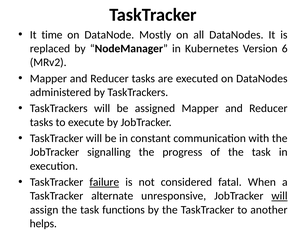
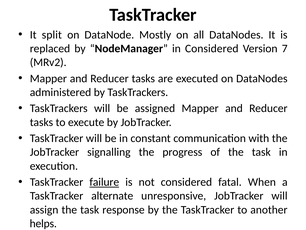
time: time -> split
in Kubernetes: Kubernetes -> Considered
6: 6 -> 7
will at (279, 195) underline: present -> none
functions: functions -> response
